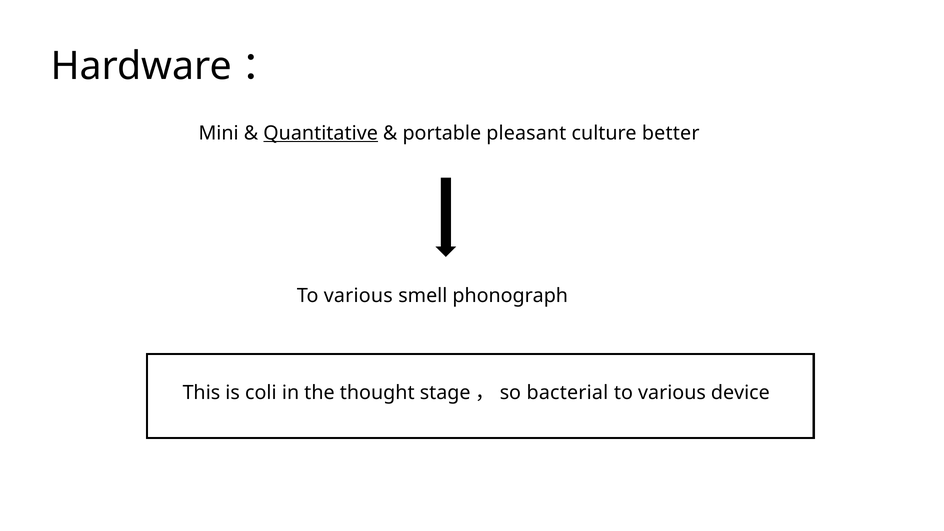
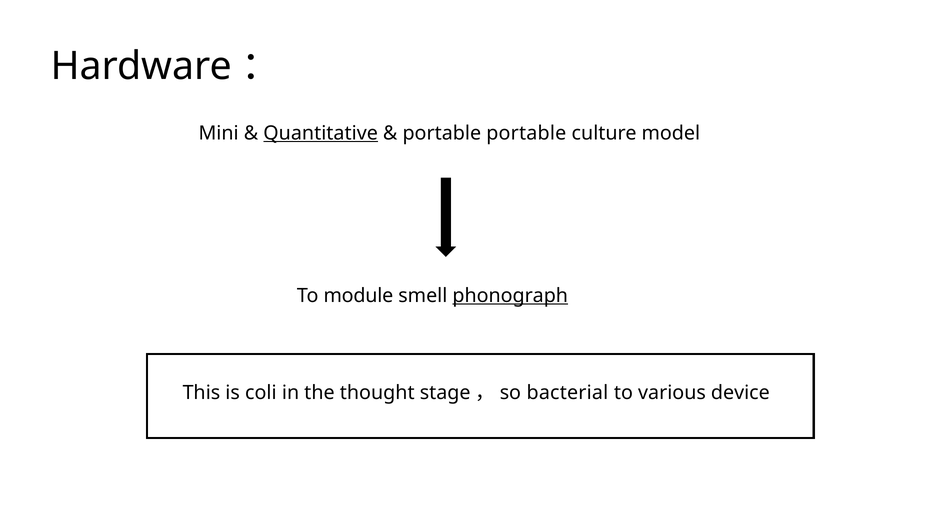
portable pleasant: pleasant -> portable
better: better -> model
various at (358, 296): various -> module
phonograph underline: none -> present
